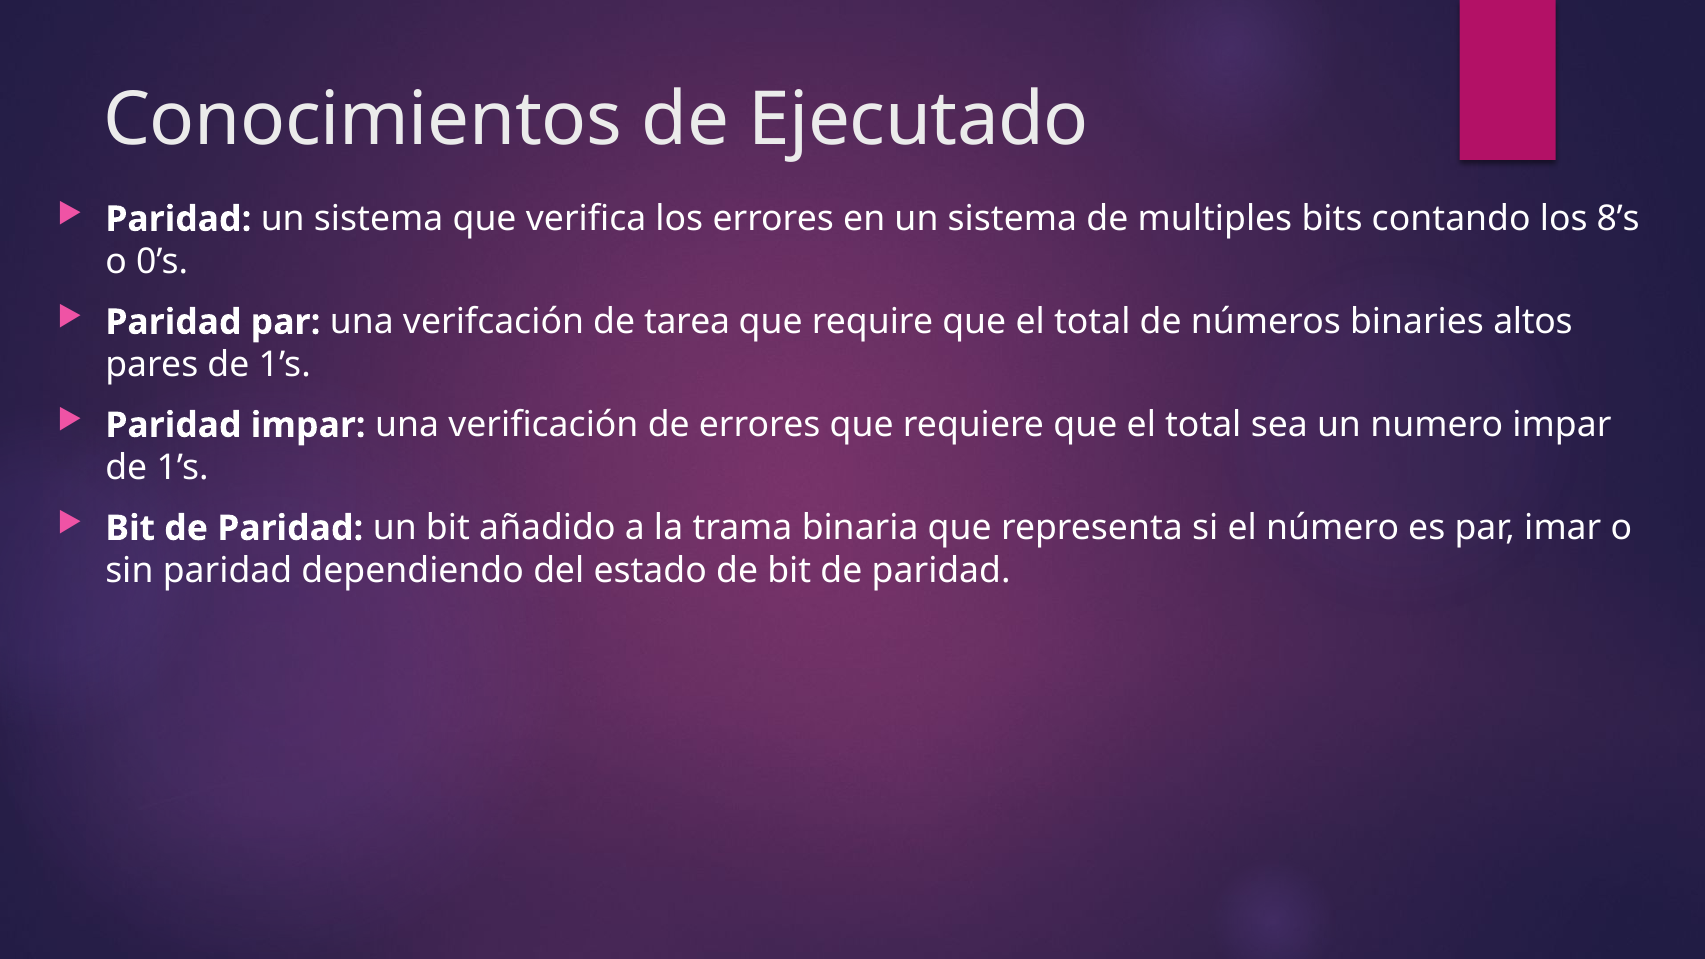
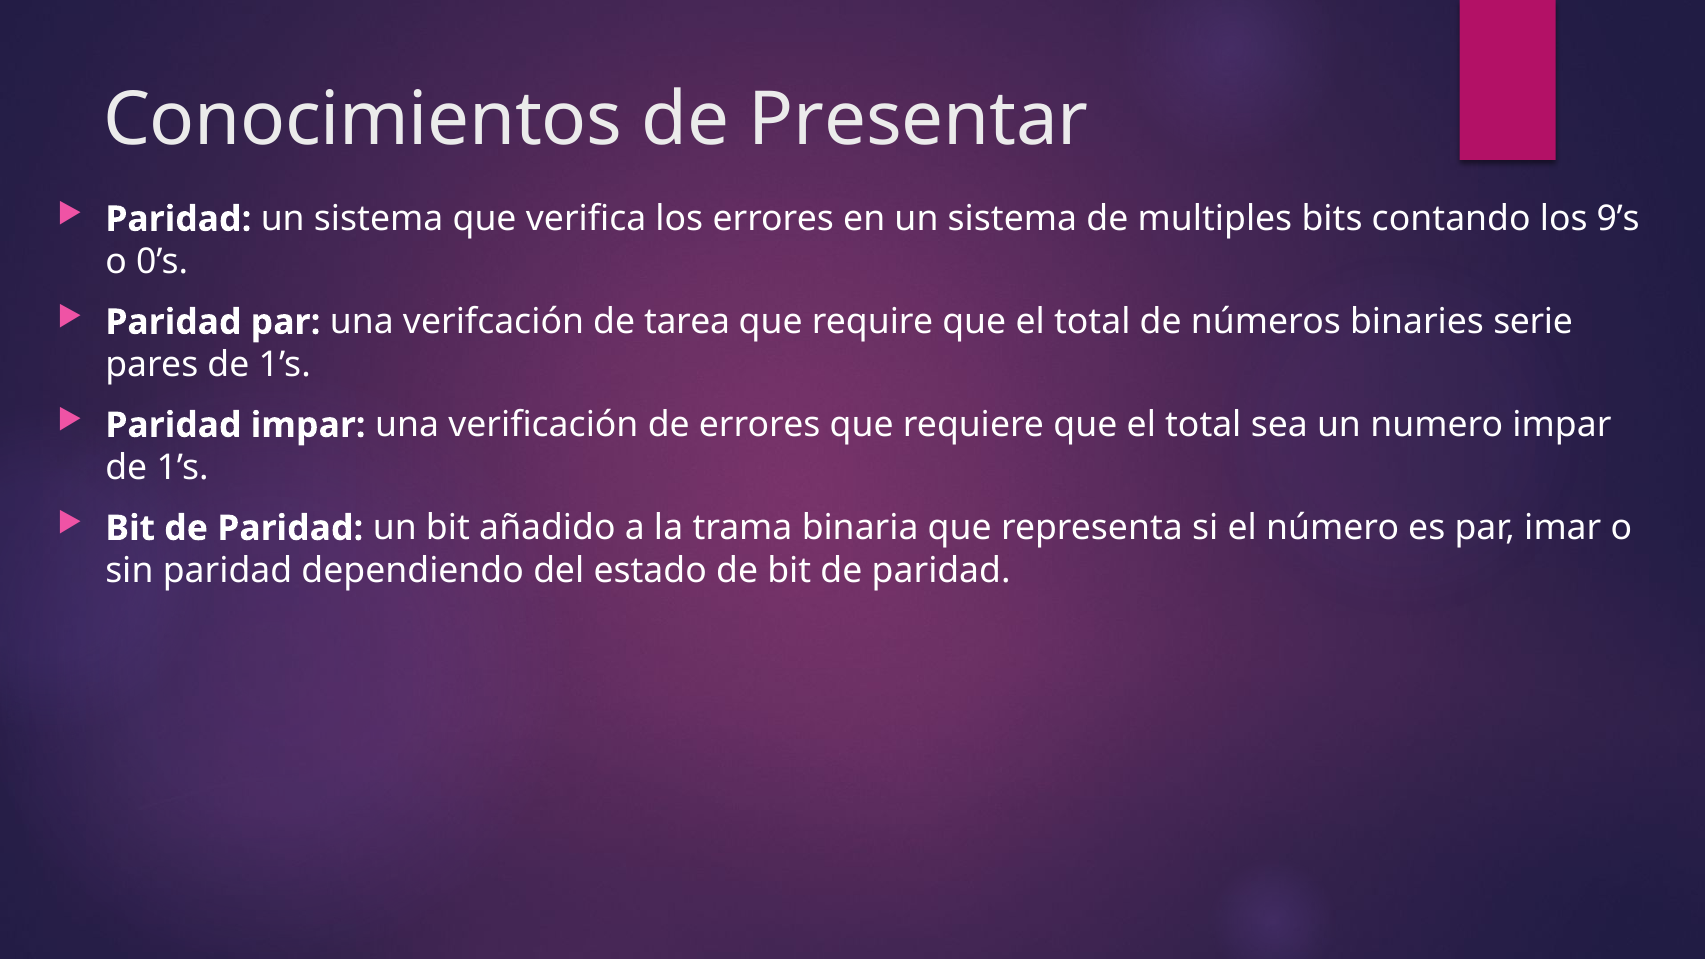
Ejecutado: Ejecutado -> Presentar
8’s: 8’s -> 9’s
altos: altos -> serie
